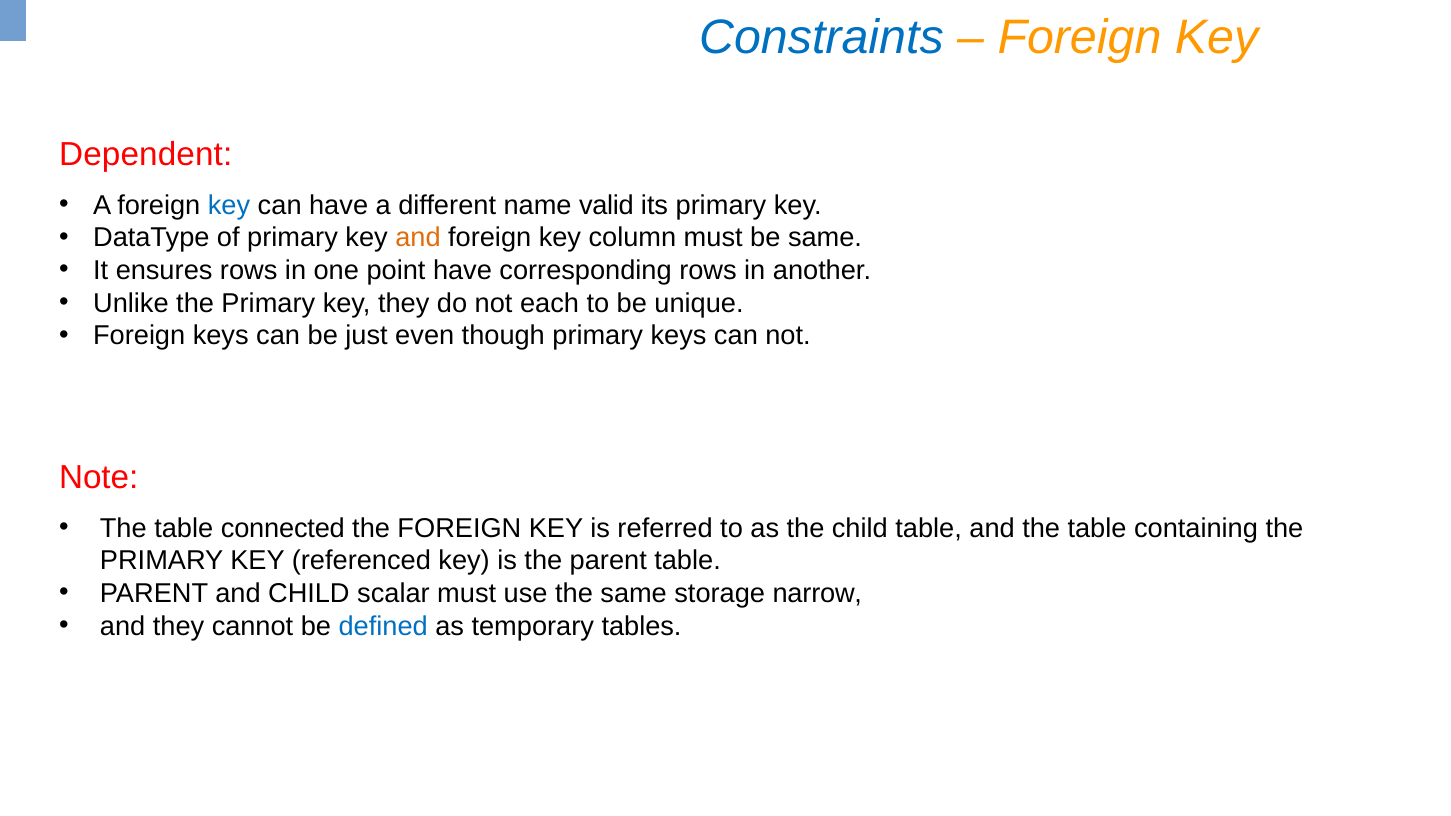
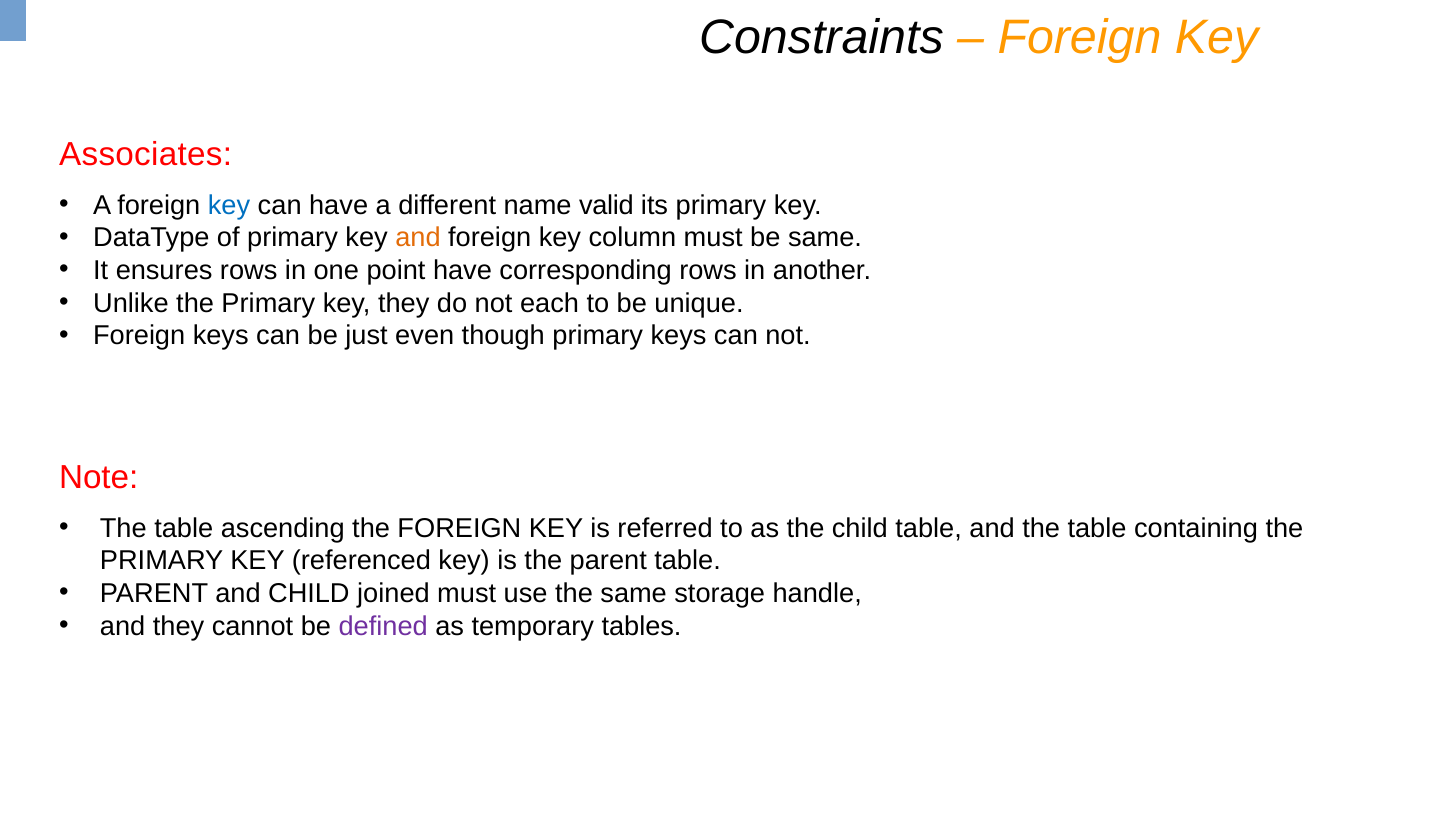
Constraints colour: blue -> black
Dependent: Dependent -> Associates
connected: connected -> ascending
scalar: scalar -> joined
narrow: narrow -> handle
defined colour: blue -> purple
